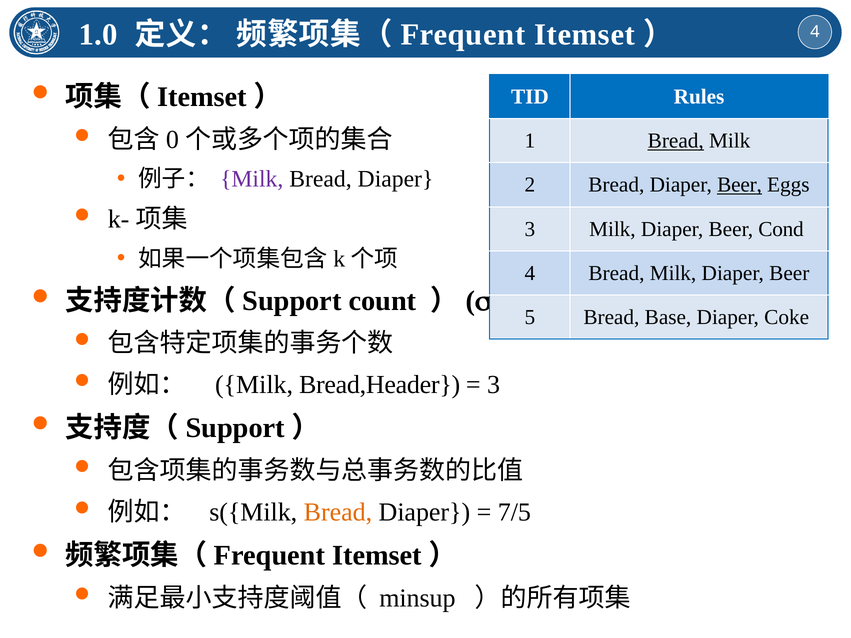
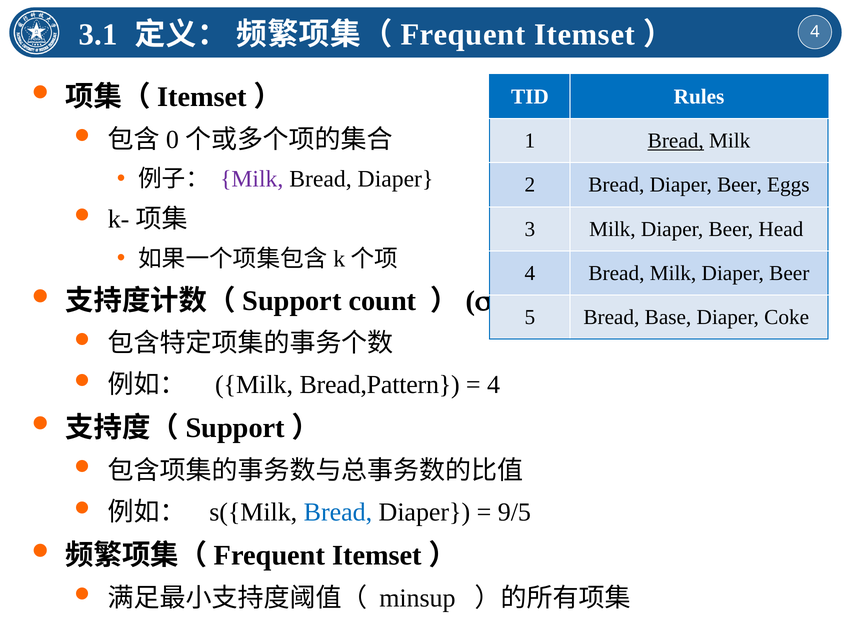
1.0: 1.0 -> 3.1
Beer at (740, 185) underline: present -> none
Cond: Cond -> Head
Bread,Header: Bread,Header -> Bread,Pattern
3 at (494, 385): 3 -> 4
Bread at (338, 512) colour: orange -> blue
7/5: 7/5 -> 9/5
